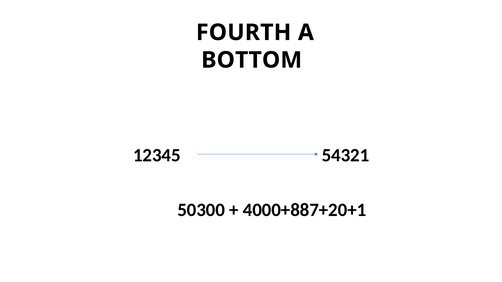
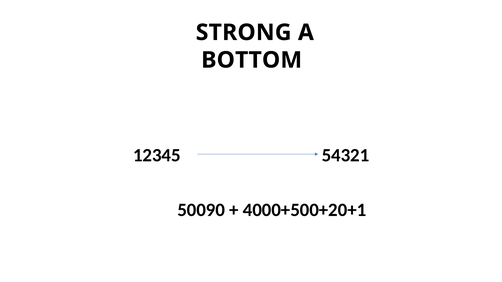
FOURTH: FOURTH -> STRONG
50300: 50300 -> 50090
4000+887+20+1: 4000+887+20+1 -> 4000+500+20+1
